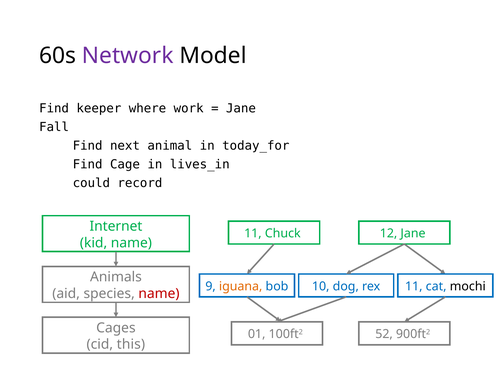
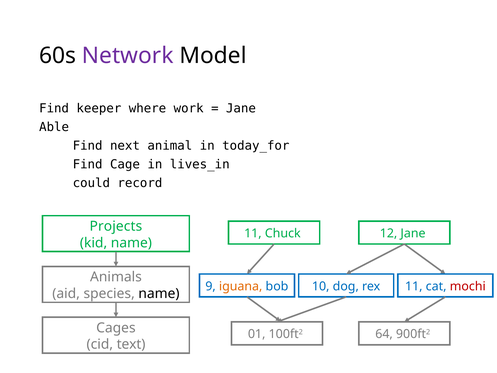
Fall: Fall -> Able
Internet: Internet -> Projects
mochi colour: black -> red
name at (159, 293) colour: red -> black
52: 52 -> 64
this: this -> text
